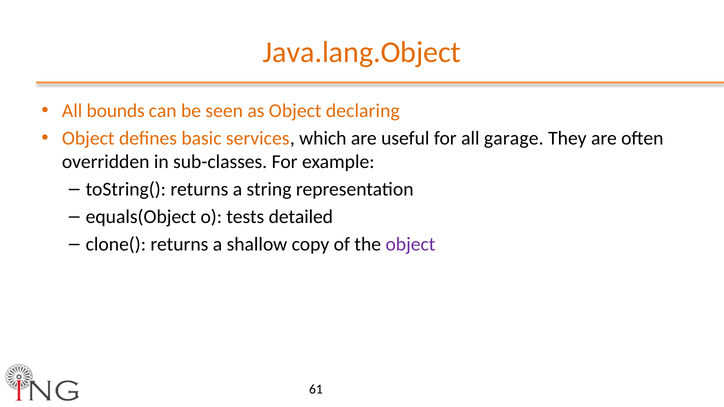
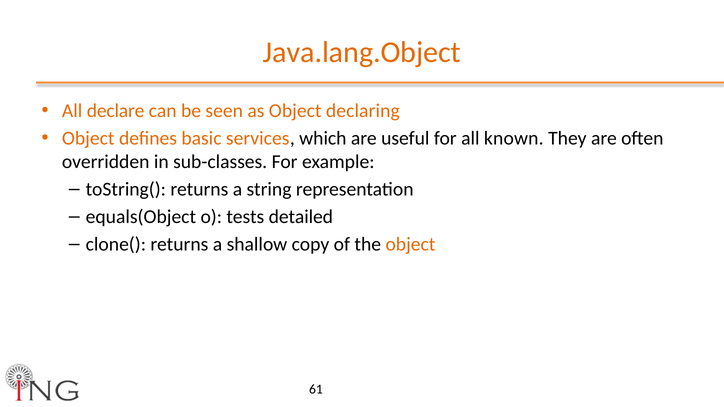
bounds: bounds -> declare
garage: garage -> known
object at (410, 244) colour: purple -> orange
